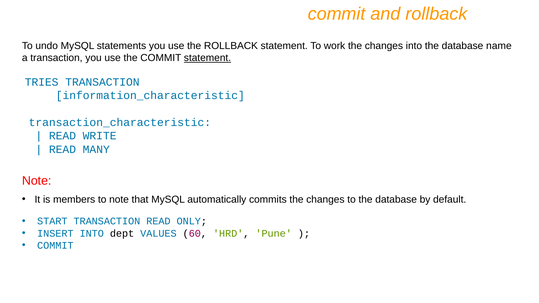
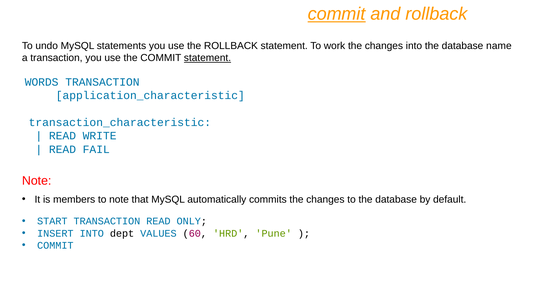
commit at (337, 14) underline: none -> present
TRIES: TRIES -> WORDS
information_characteristic: information_characteristic -> application_characteristic
MANY: MANY -> FAIL
